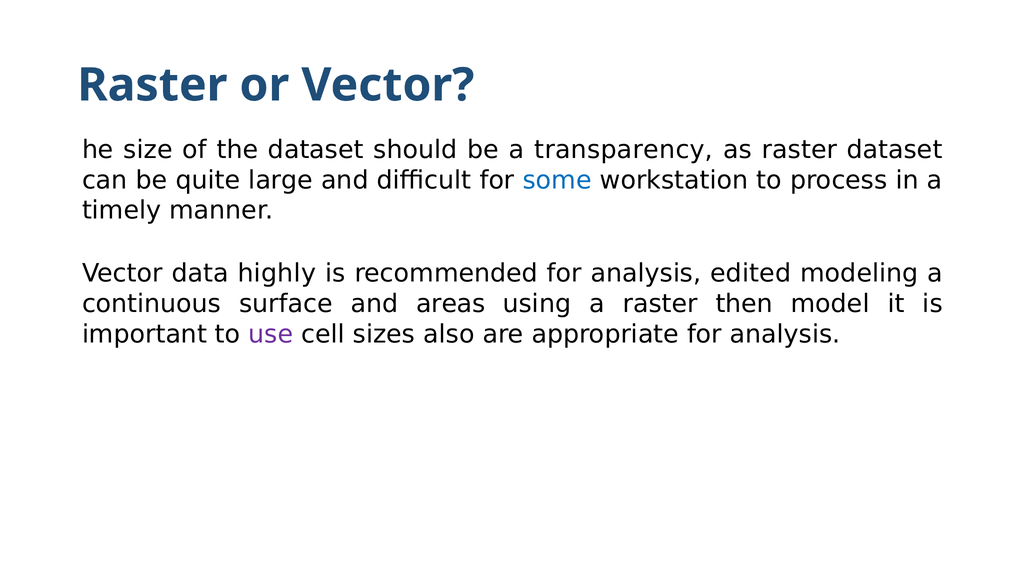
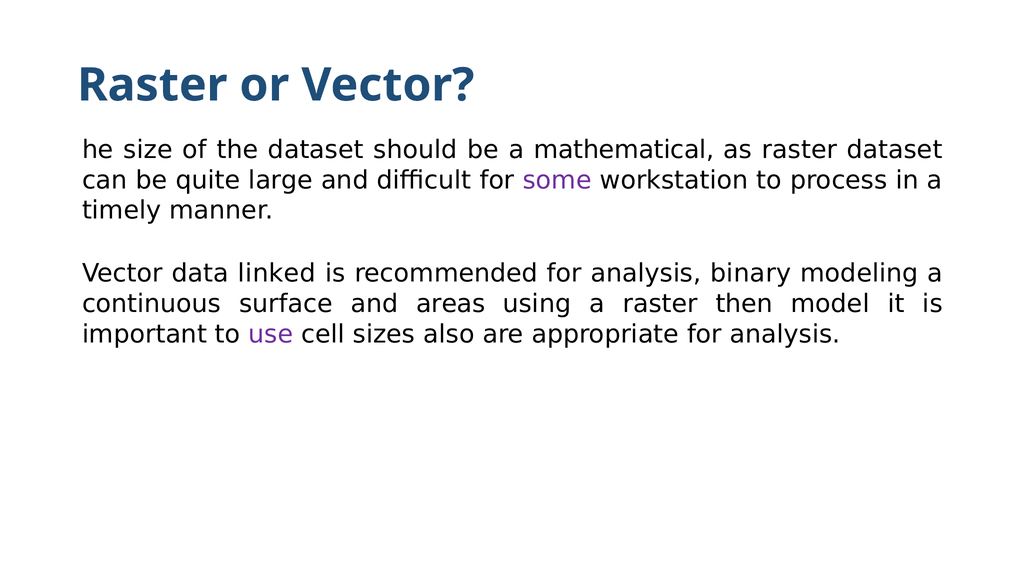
transparency: transparency -> mathematical
some colour: blue -> purple
highly: highly -> linked
edited: edited -> binary
